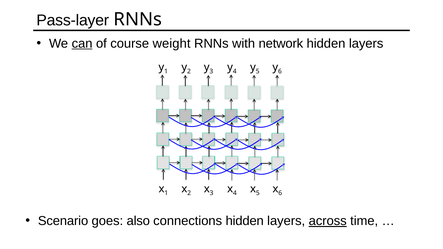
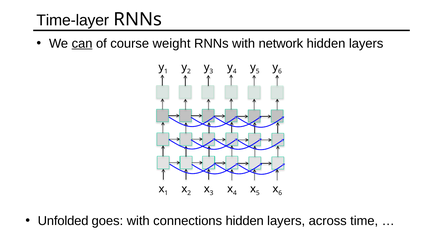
Pass-layer: Pass-layer -> Time-layer
Scenario: Scenario -> Unfolded
goes also: also -> with
across underline: present -> none
